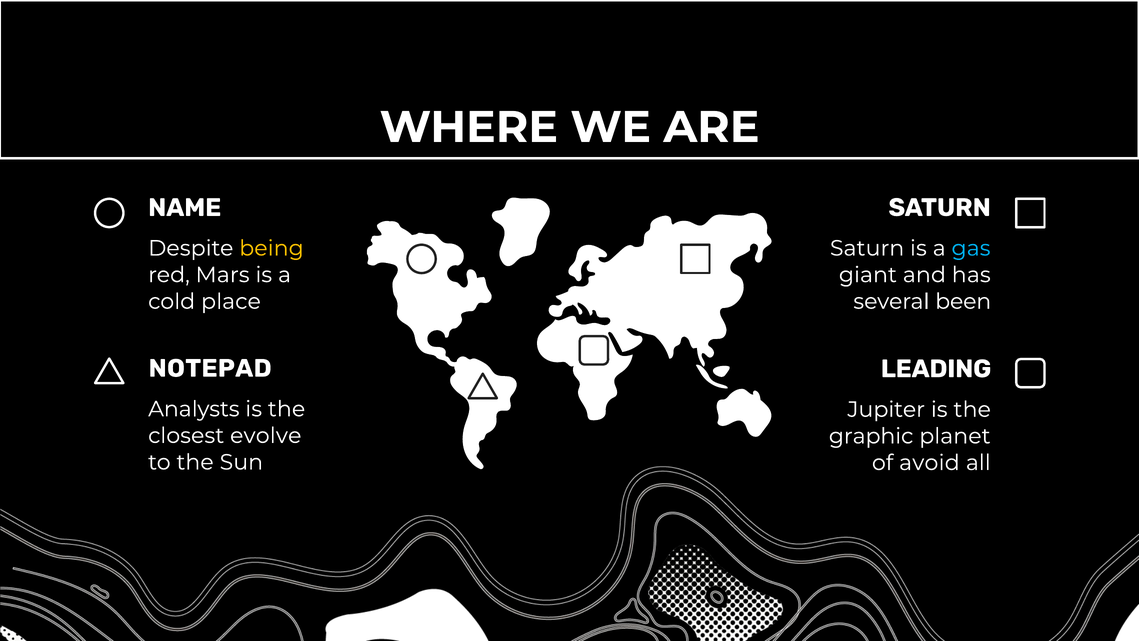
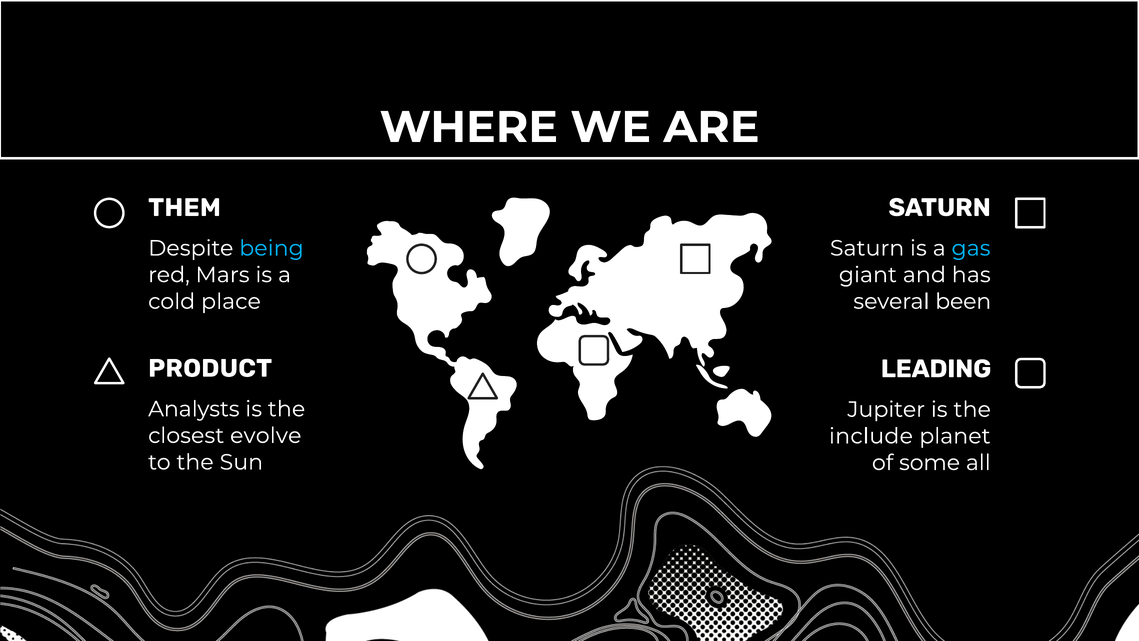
NAME: NAME -> THEM
being colour: yellow -> light blue
NOTEPAD: NOTEPAD -> PRODUCT
graphic: graphic -> include
avoid: avoid -> some
